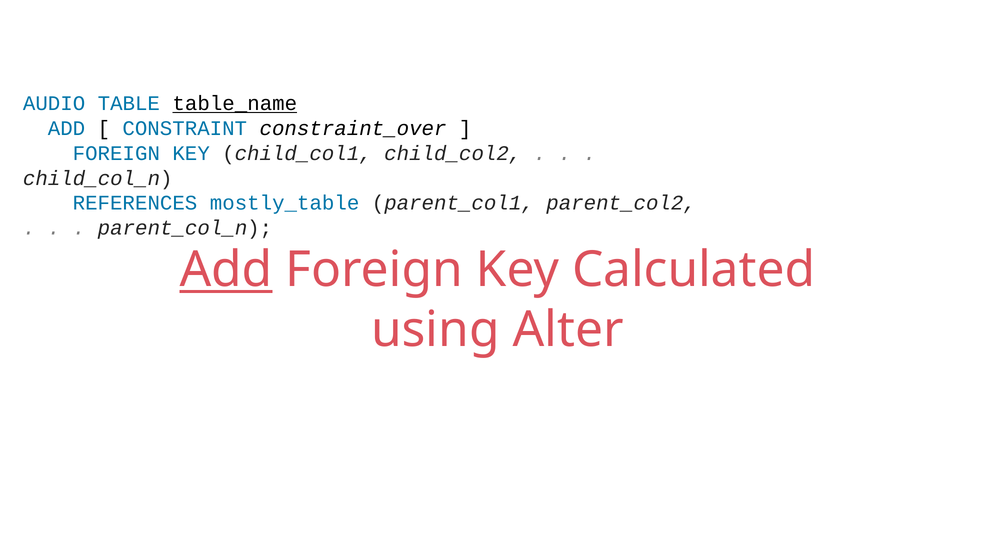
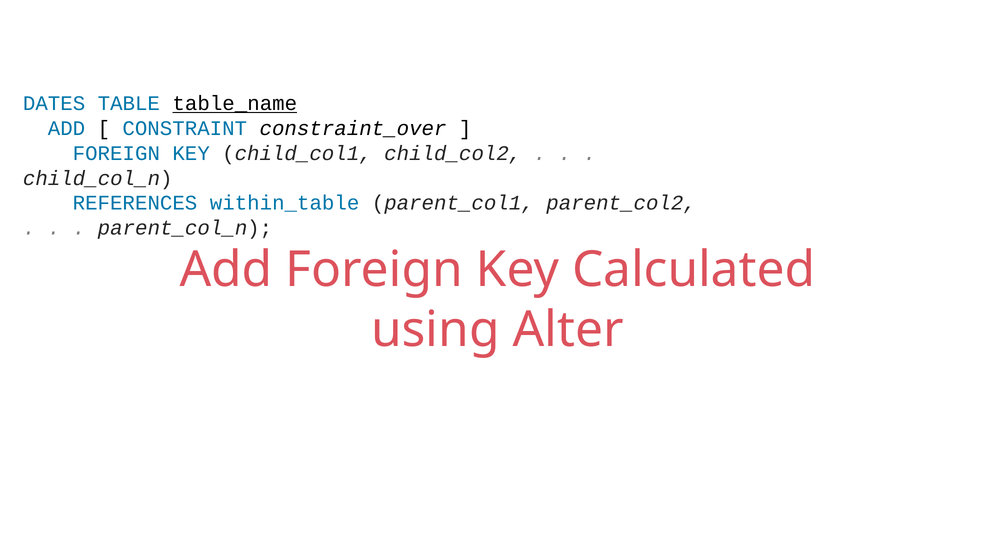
AUDIO: AUDIO -> DATES
mostly_table: mostly_table -> within_table
Add at (226, 270) underline: present -> none
